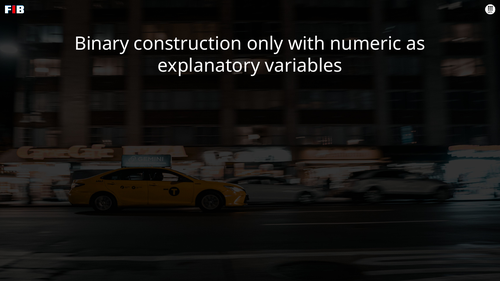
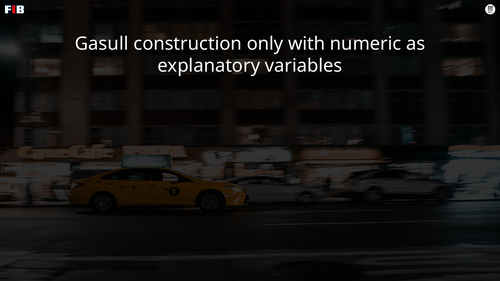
Binary: Binary -> Gasull
